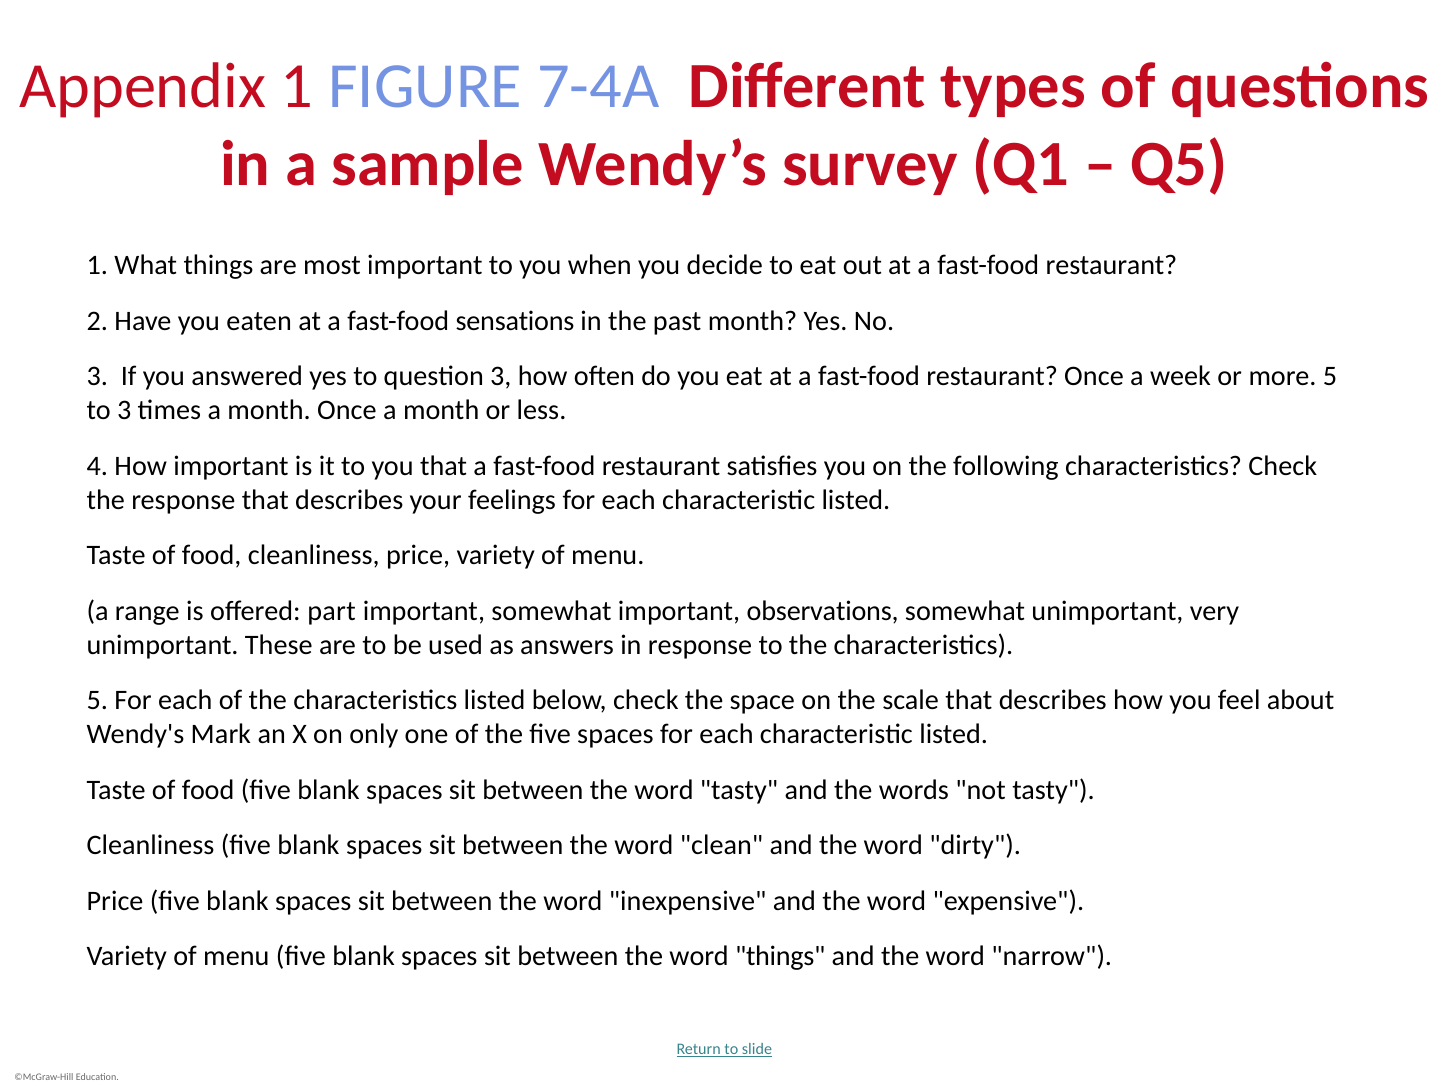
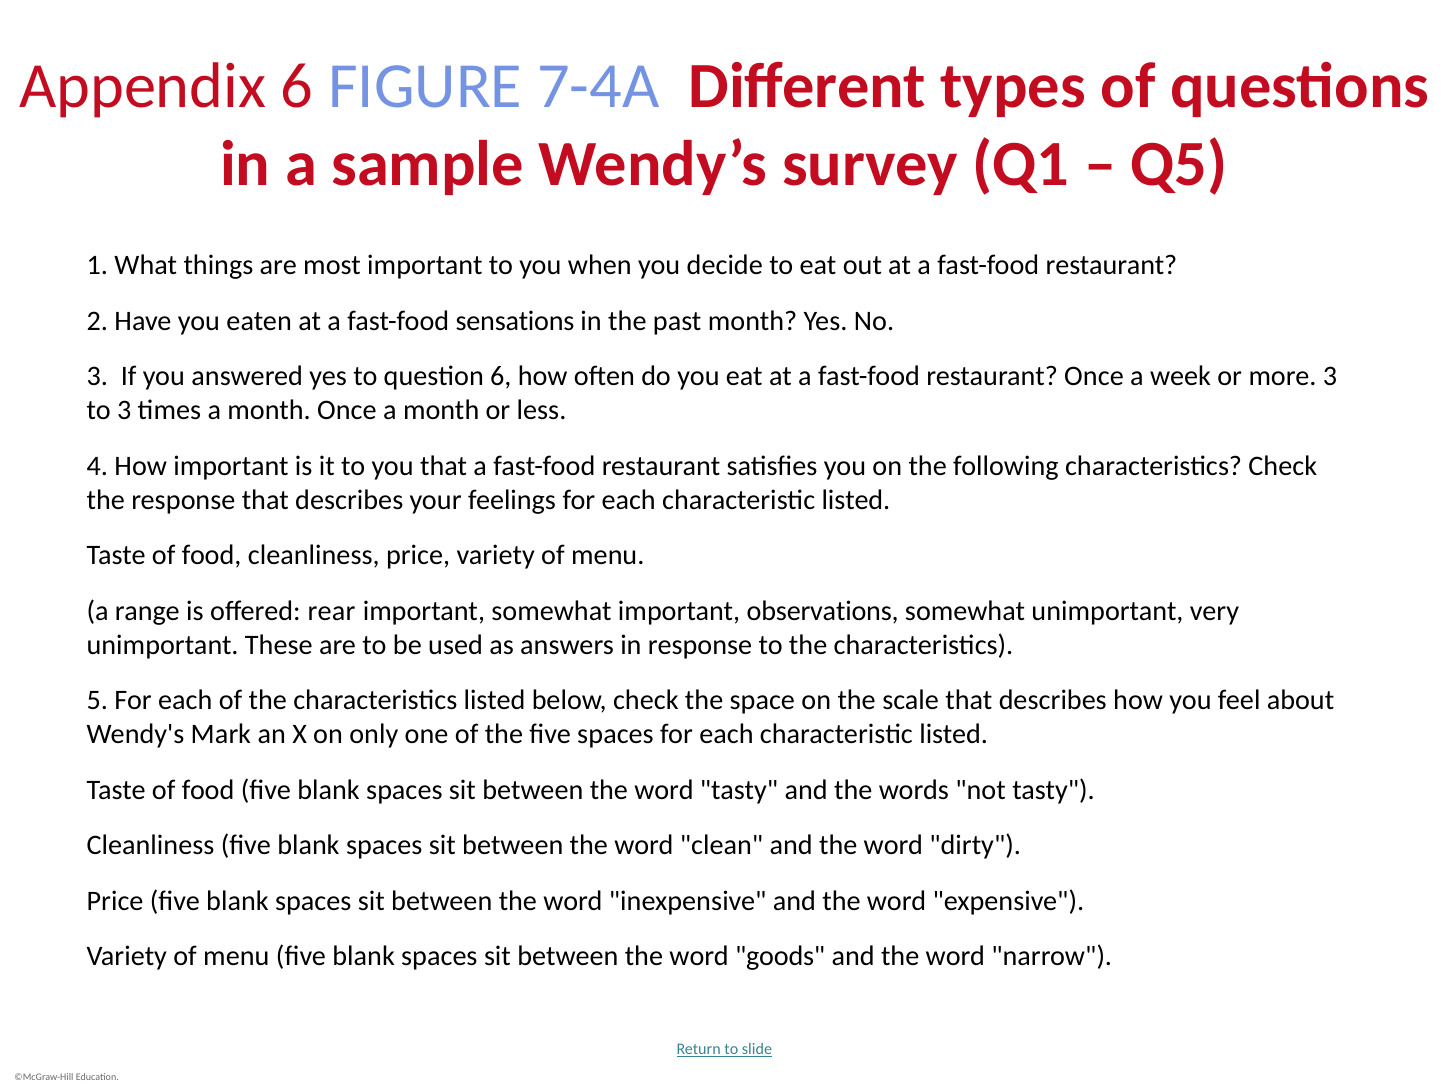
Appendix 1: 1 -> 6
question 3: 3 -> 6
more 5: 5 -> 3
part: part -> rear
word things: things -> goods
